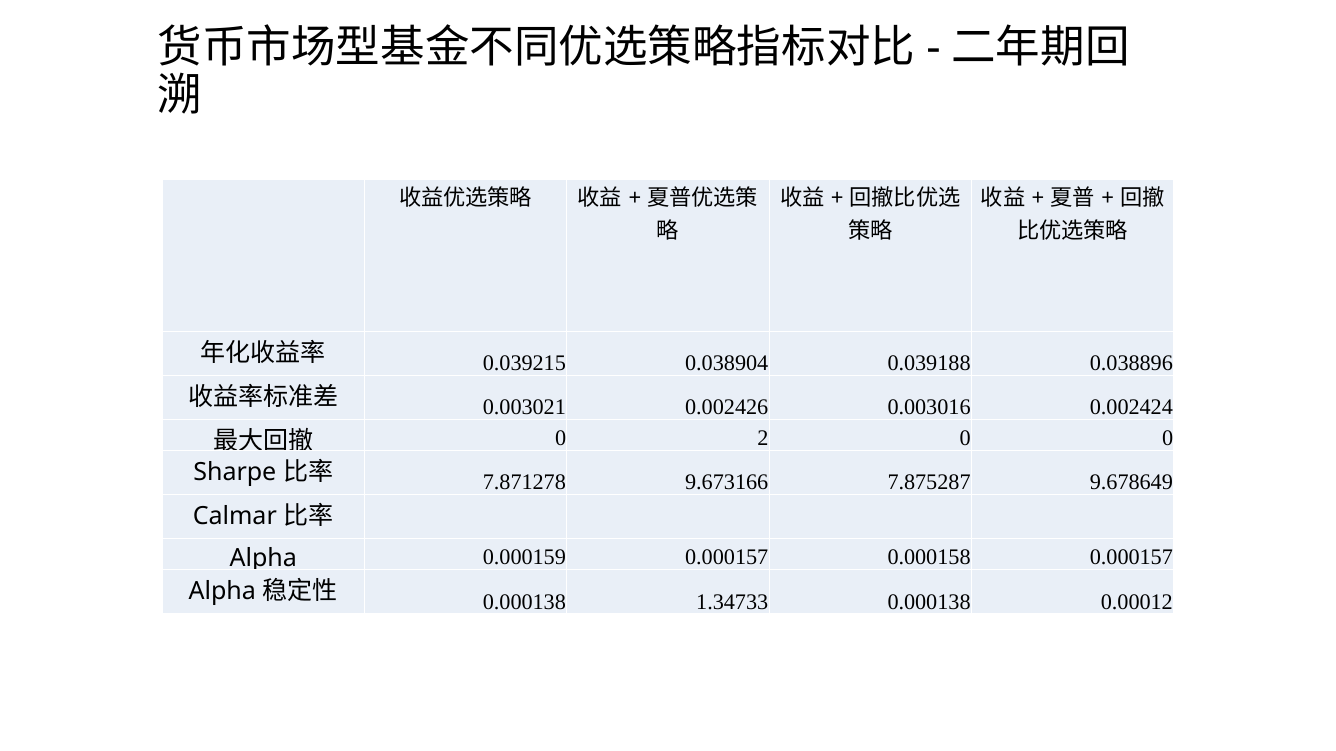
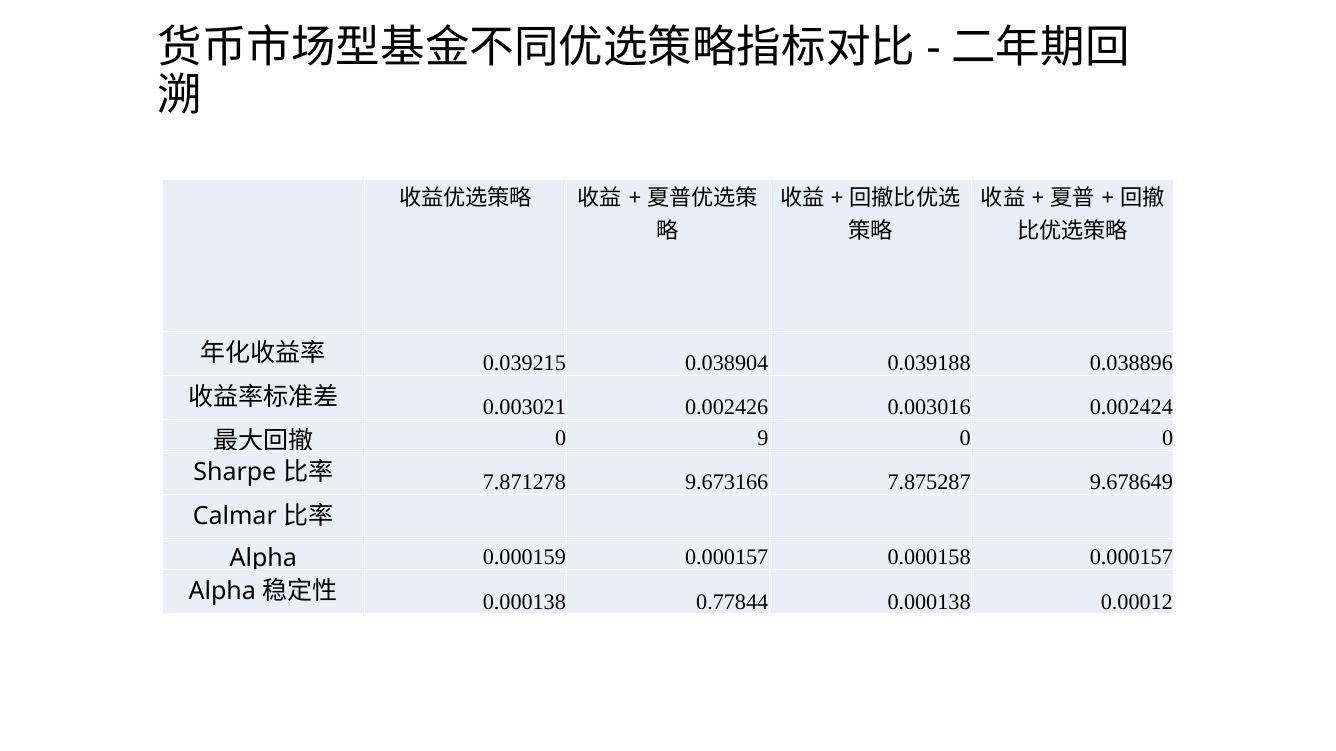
2: 2 -> 9
1.34733: 1.34733 -> 0.77844
